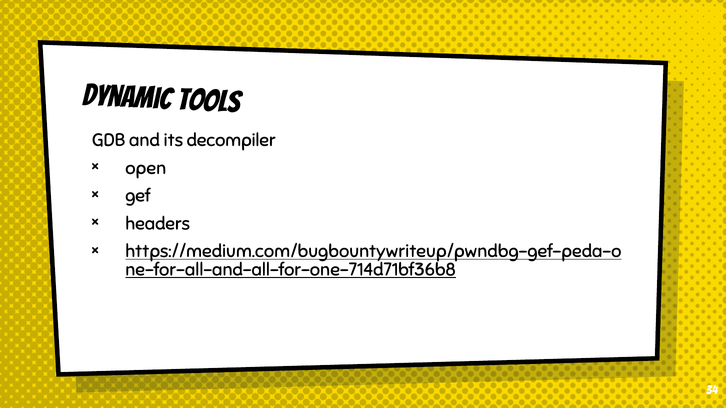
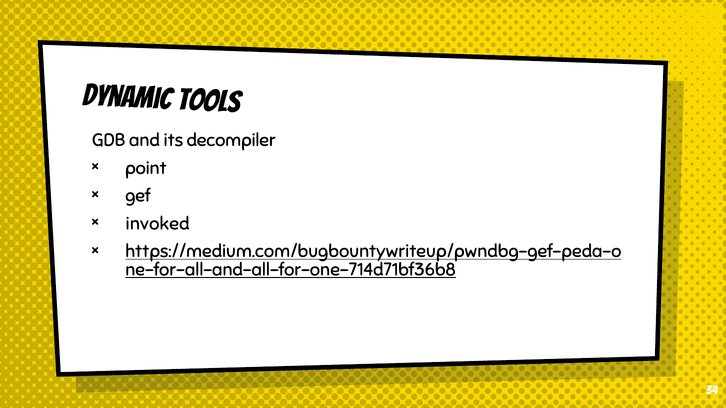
open: open -> point
headers: headers -> invoked
